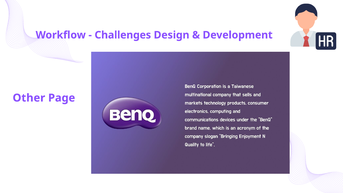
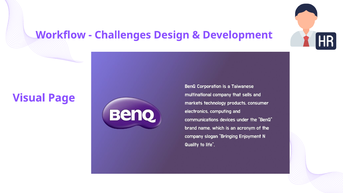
Other: Other -> Visual
